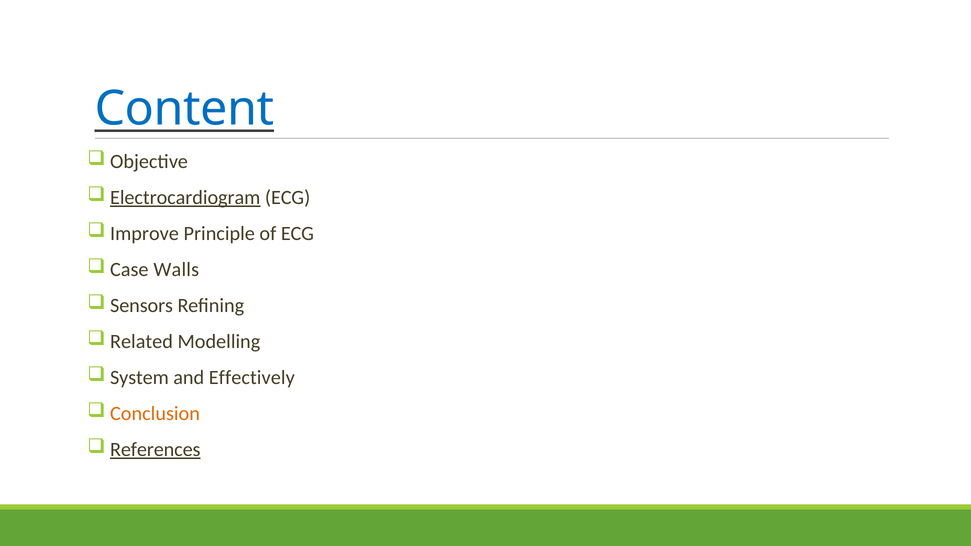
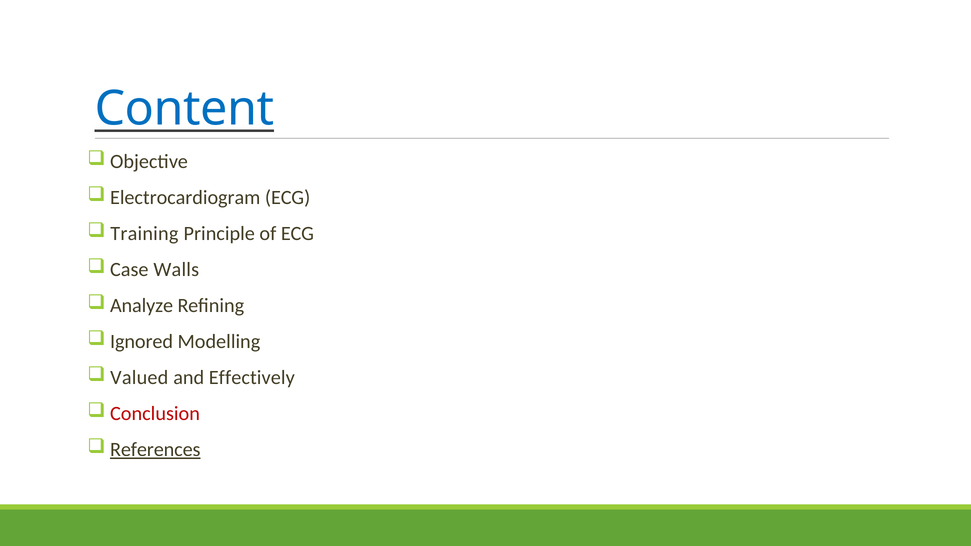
Electrocardiogram underline: present -> none
Improve: Improve -> Training
Sensors: Sensors -> Analyze
Related: Related -> Ignored
System: System -> Valued
Conclusion colour: orange -> red
